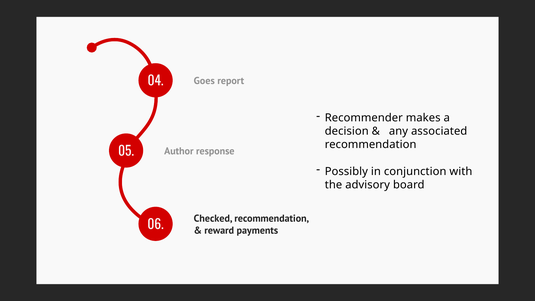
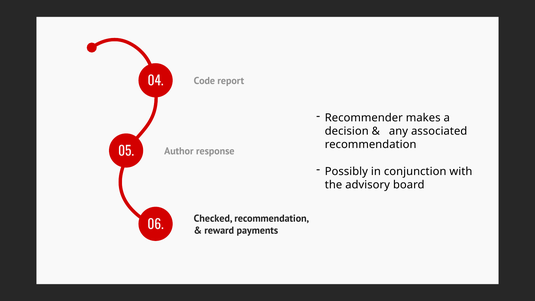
Goes: Goes -> Code
